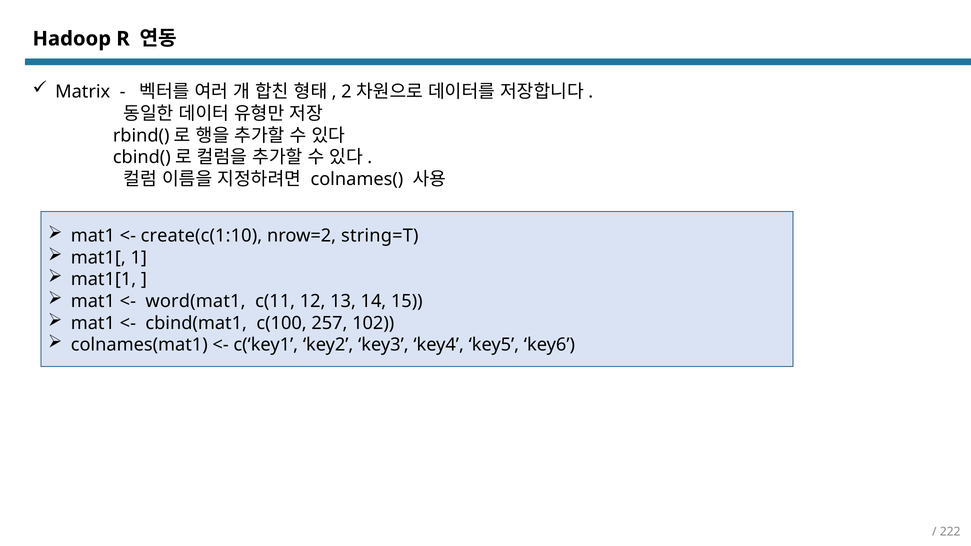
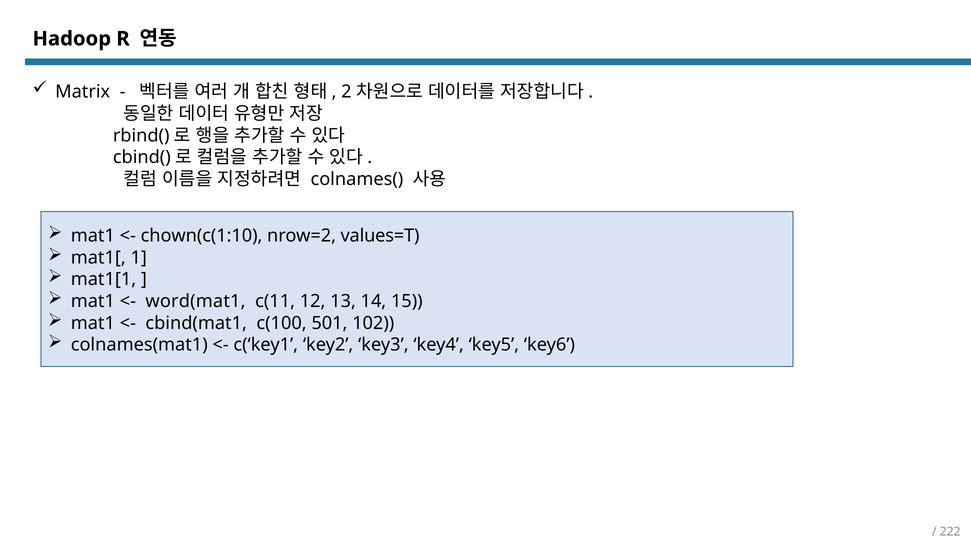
create(c(1:10: create(c(1:10 -> chown(c(1:10
string=T: string=T -> values=T
257: 257 -> 501
